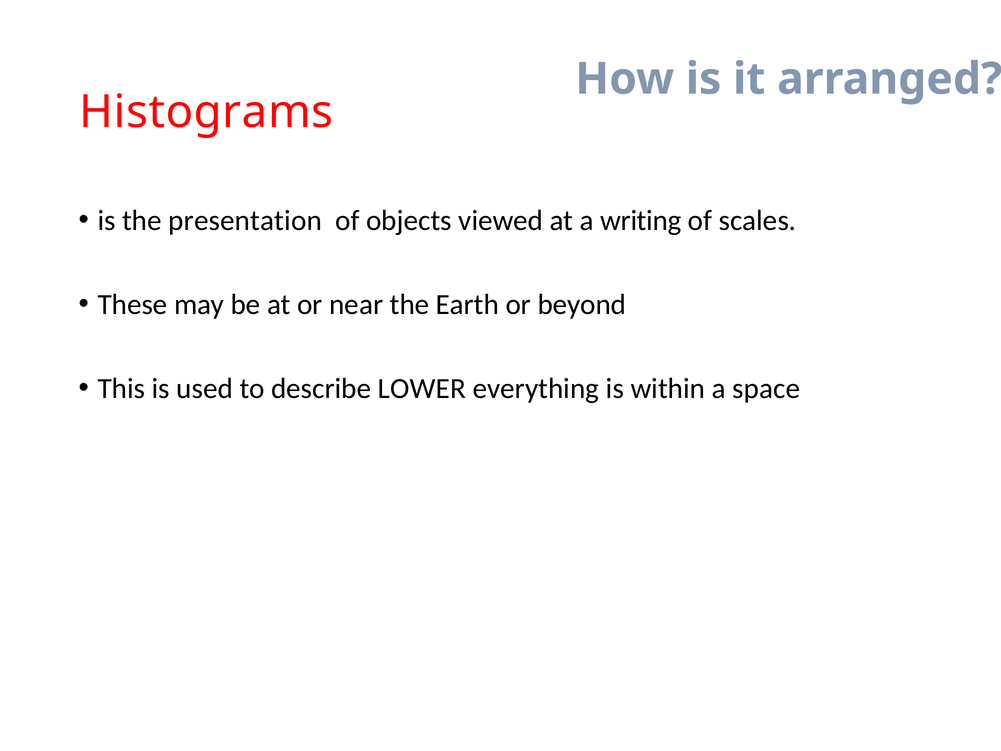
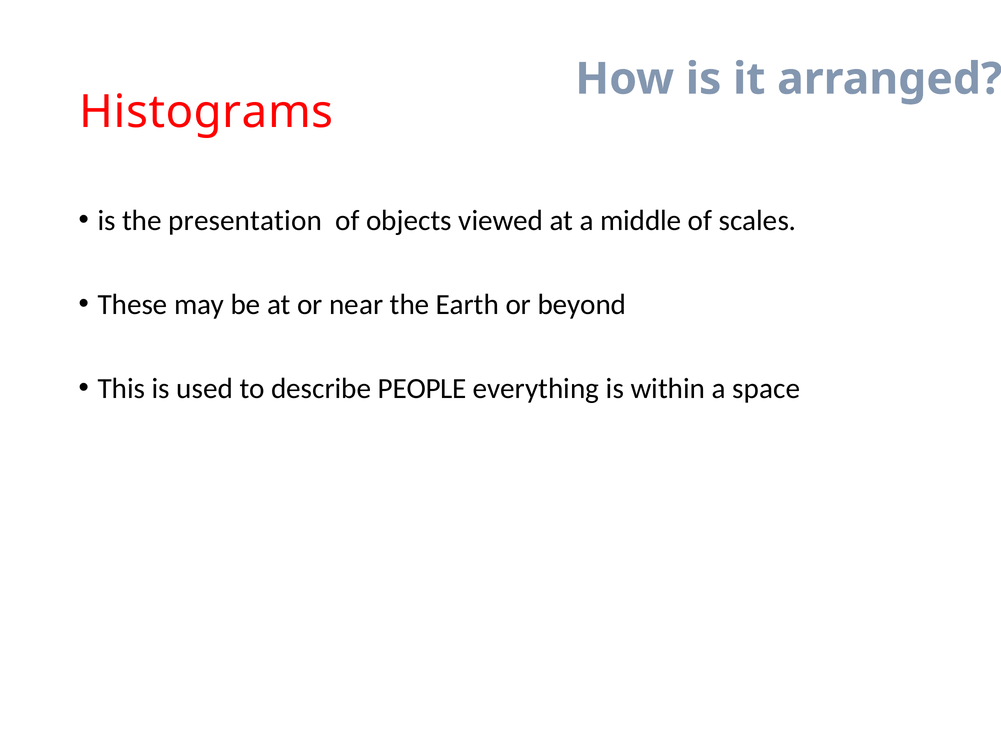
writing: writing -> middle
LOWER: LOWER -> PEOPLE
